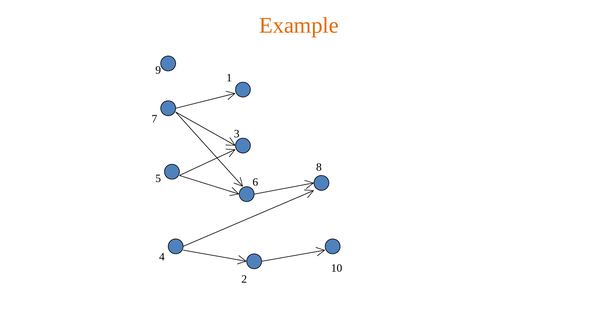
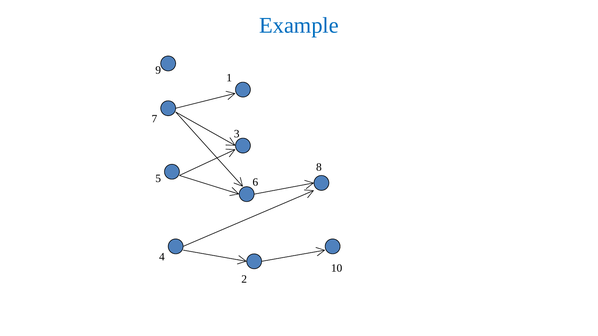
Example colour: orange -> blue
